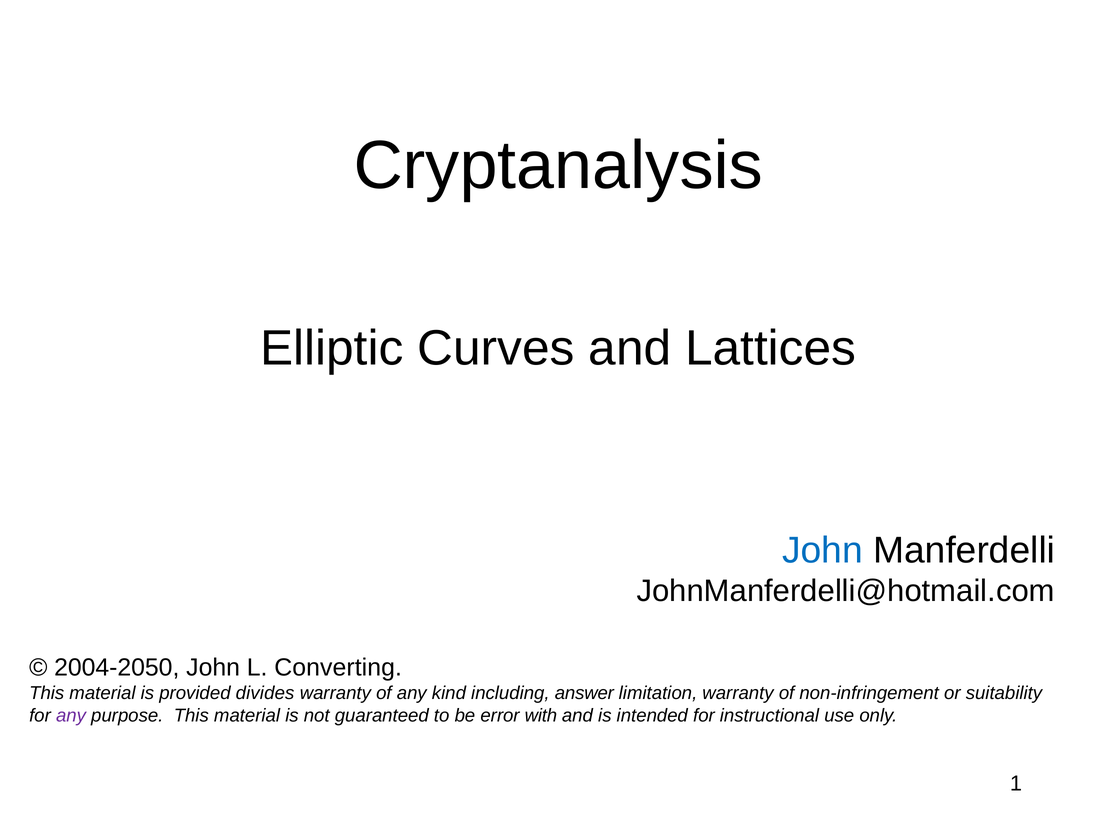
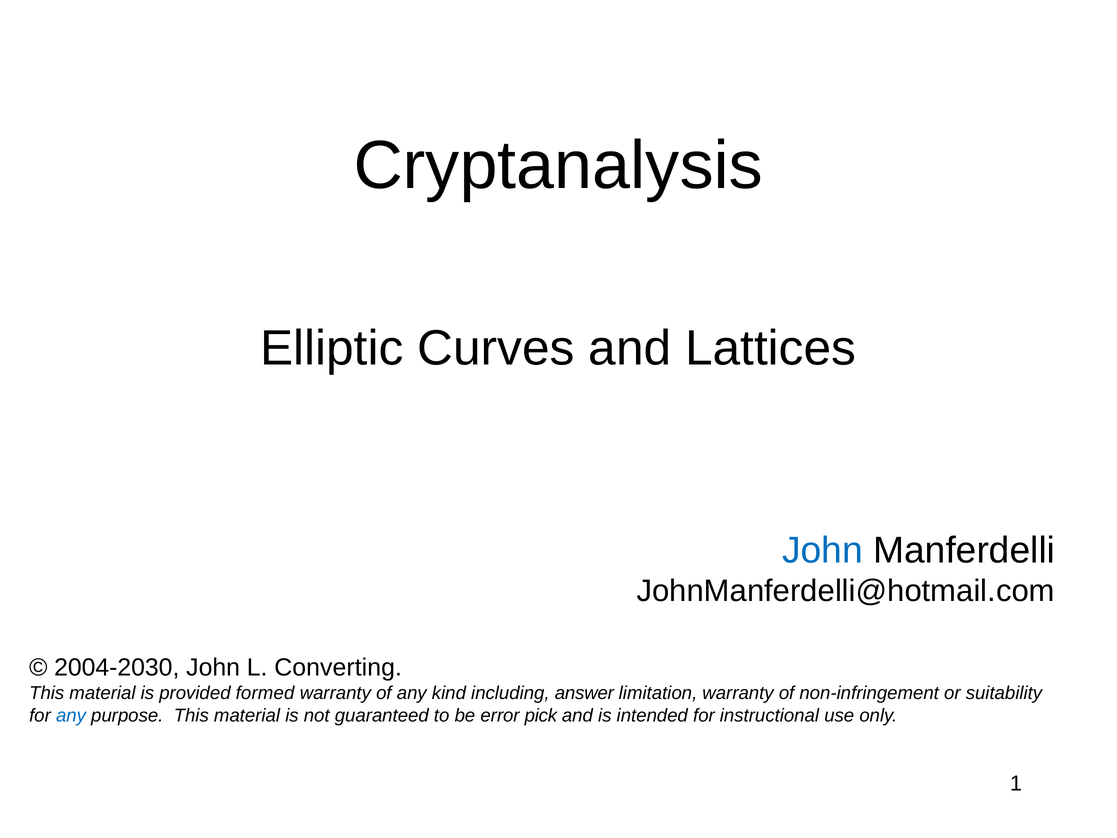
2004-2050: 2004-2050 -> 2004-2030
divides: divides -> formed
any at (71, 715) colour: purple -> blue
with: with -> pick
